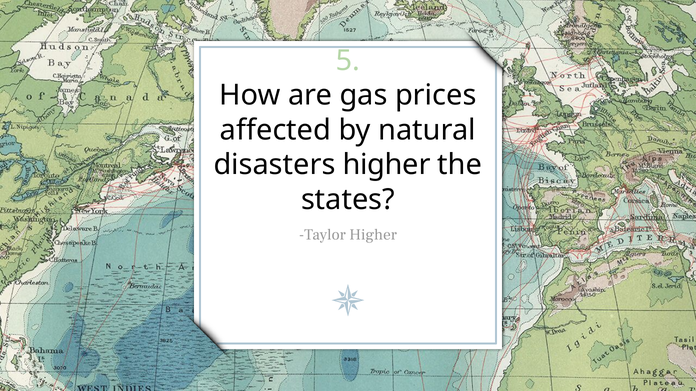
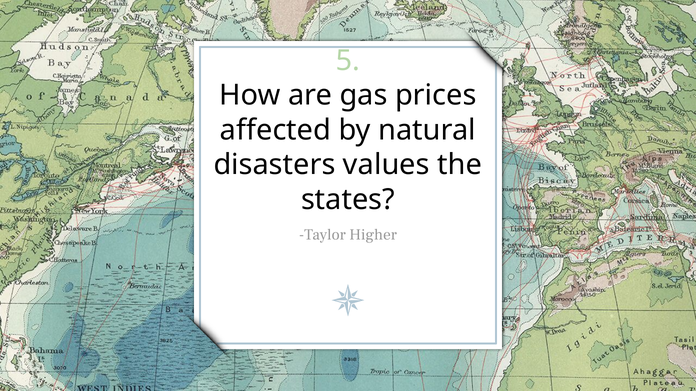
disasters higher: higher -> values
